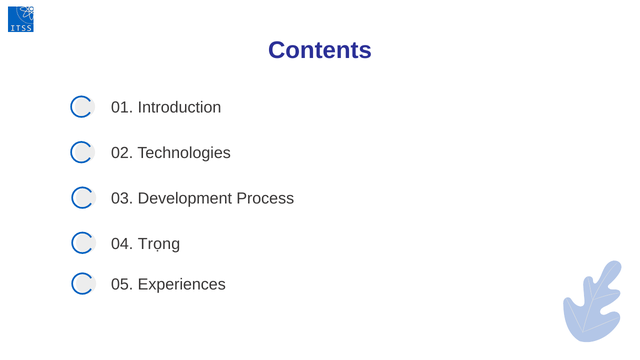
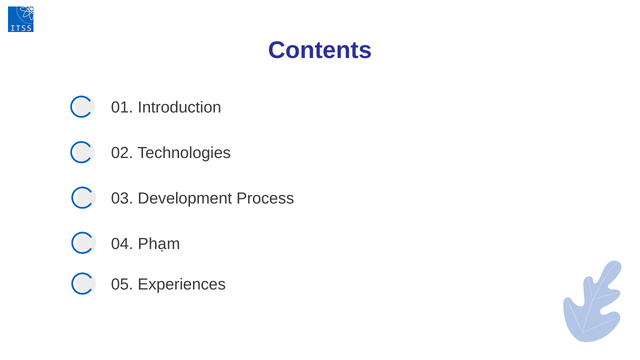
Trọng: Trọng -> Phạm
